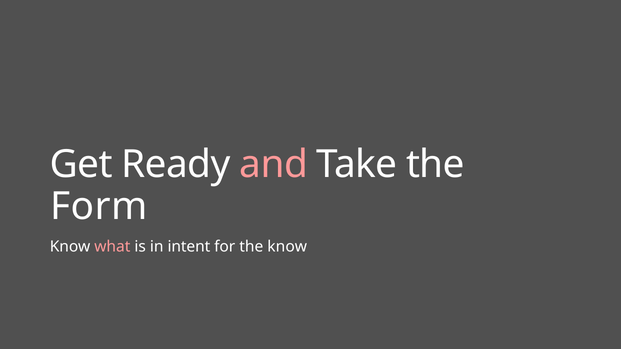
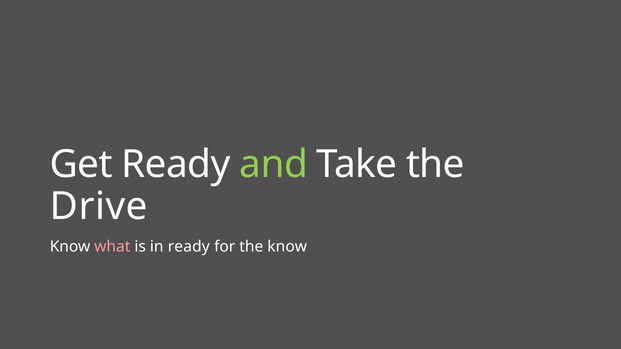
and colour: pink -> light green
Form: Form -> Drive
in intent: intent -> ready
